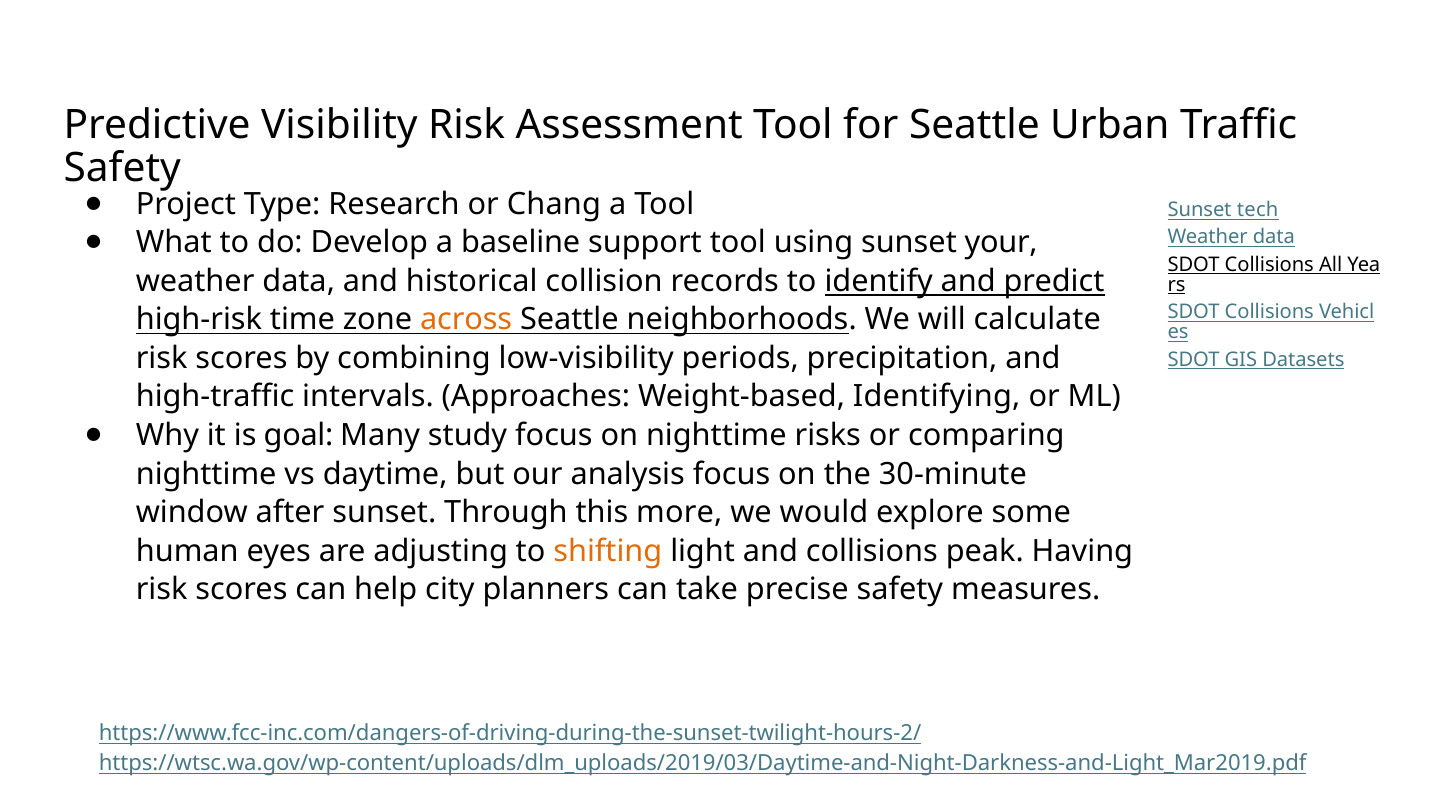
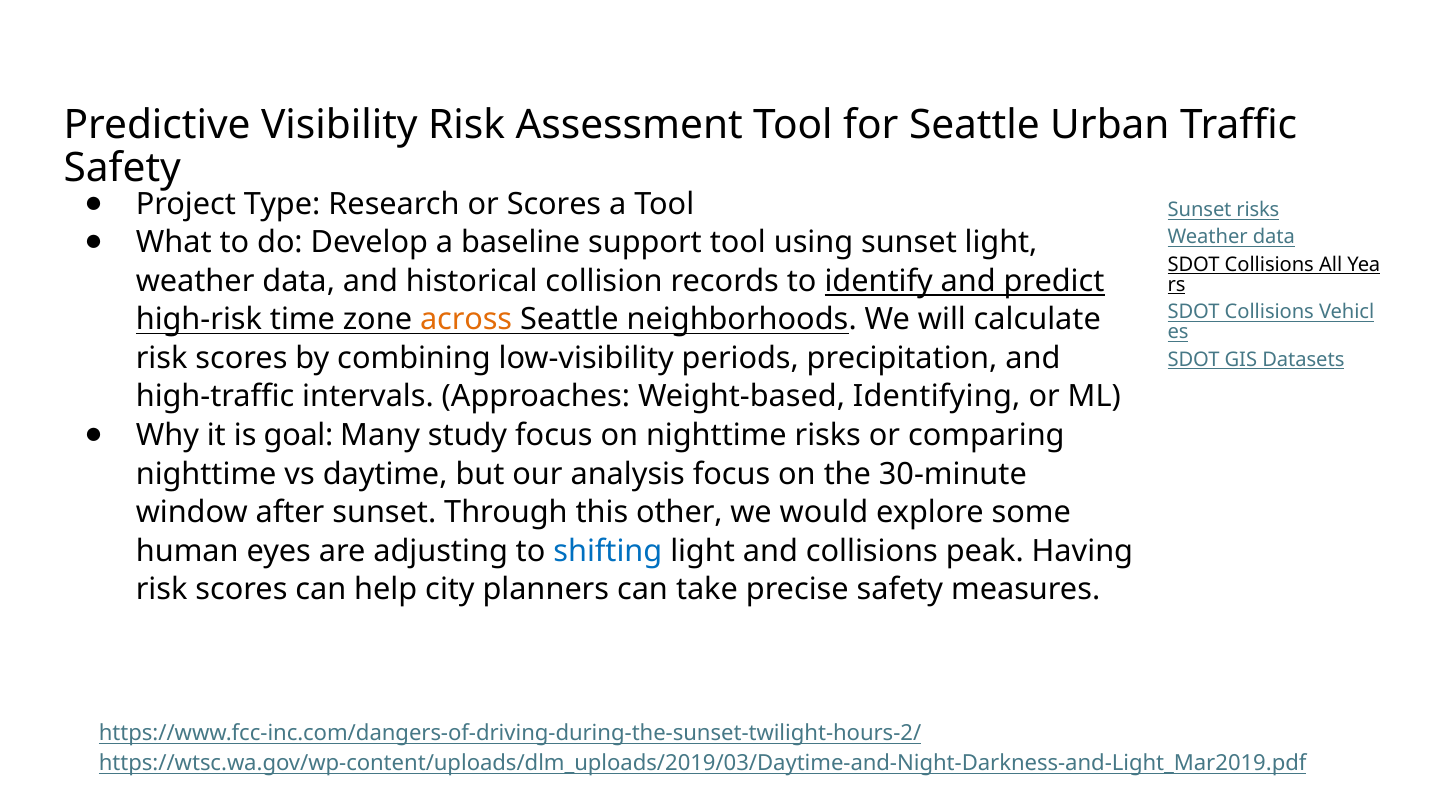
or Chang: Chang -> Scores
Sunset tech: tech -> risks
sunset your: your -> light
more: more -> other
shifting colour: orange -> blue
